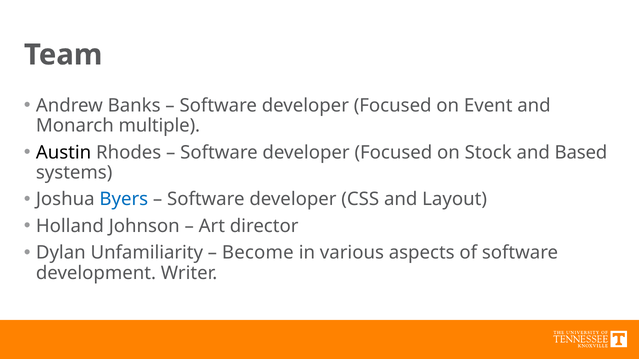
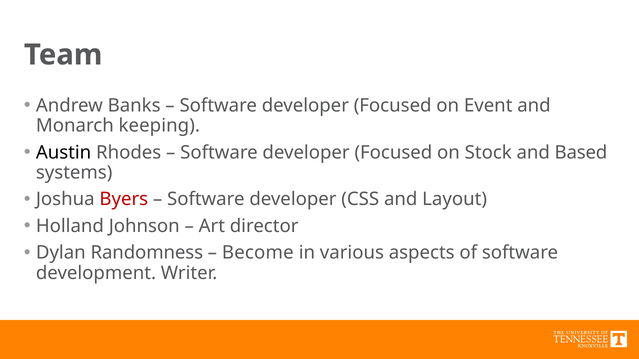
multiple: multiple -> keeping
Byers colour: blue -> red
Unfamiliarity: Unfamiliarity -> Randomness
